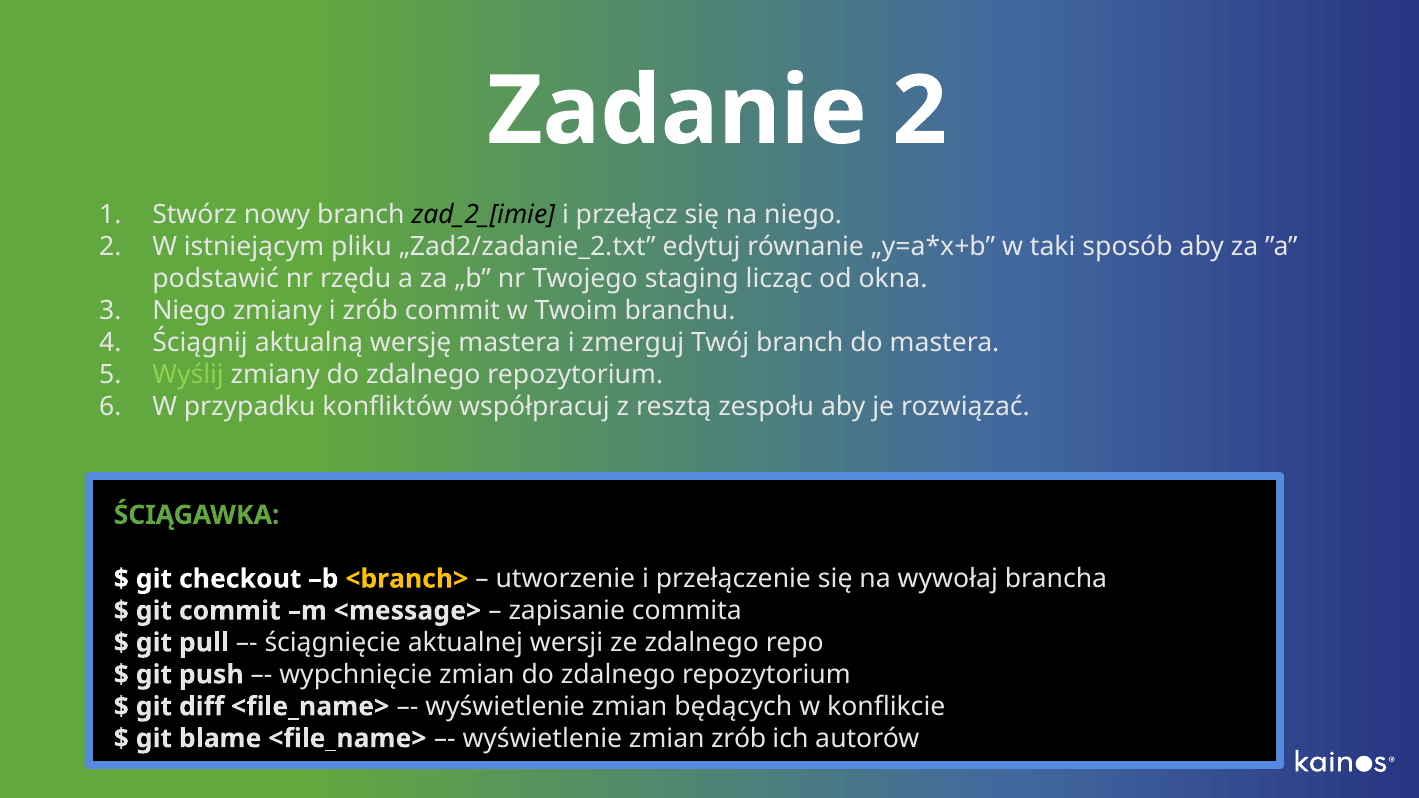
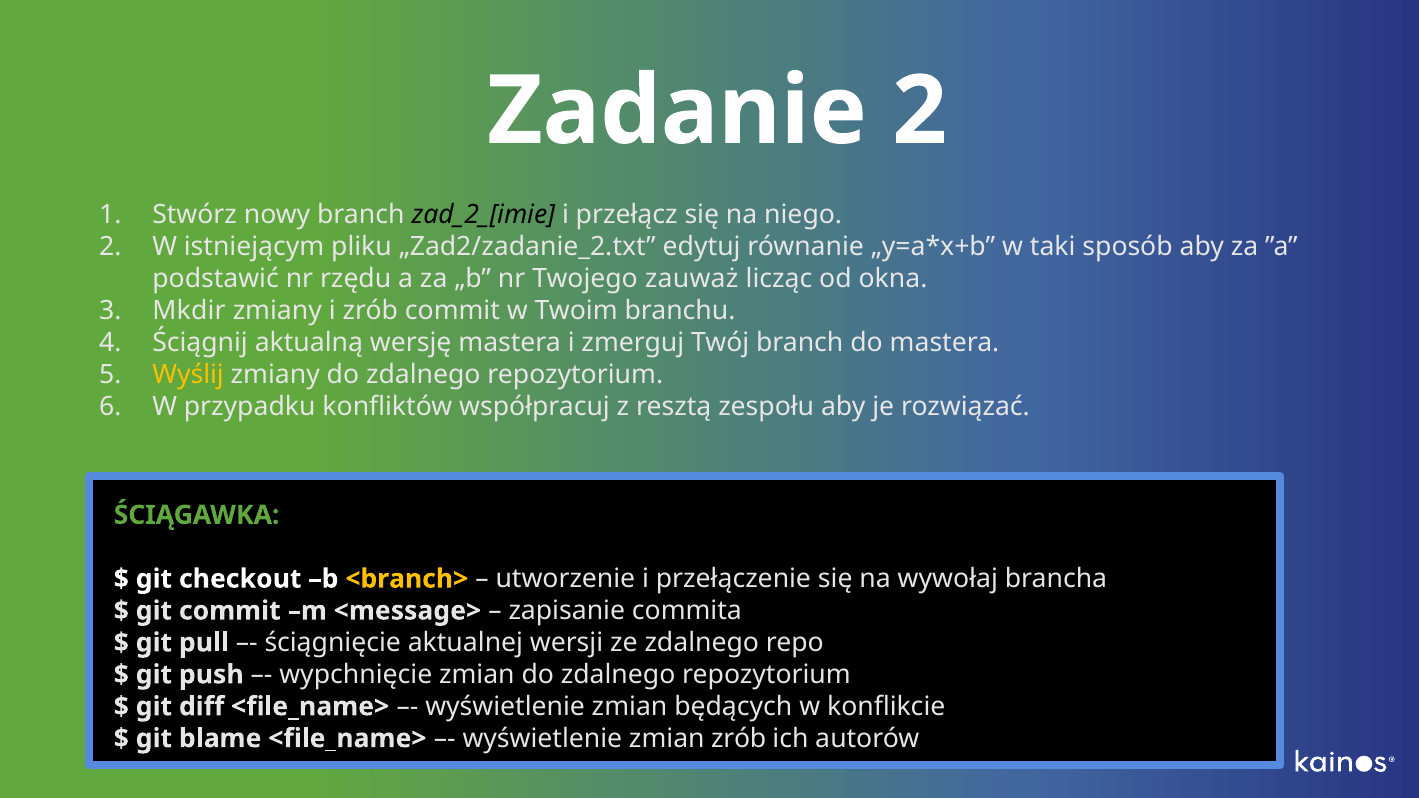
staging: staging -> zauważ
Niego at (189, 311): Niego -> Mkdir
Wyślij colour: light green -> yellow
